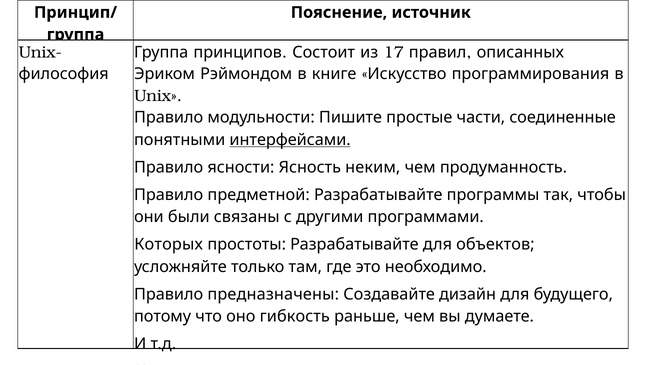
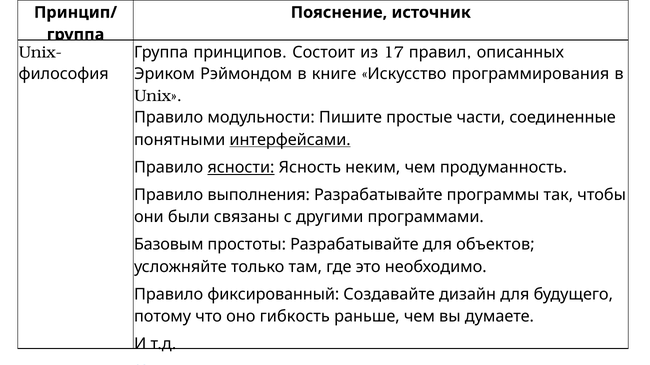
ясности underline: none -> present
предметной: предметной -> выполнения
Которых: Которых -> Базовым
предназначены: предназначены -> фиксированный
